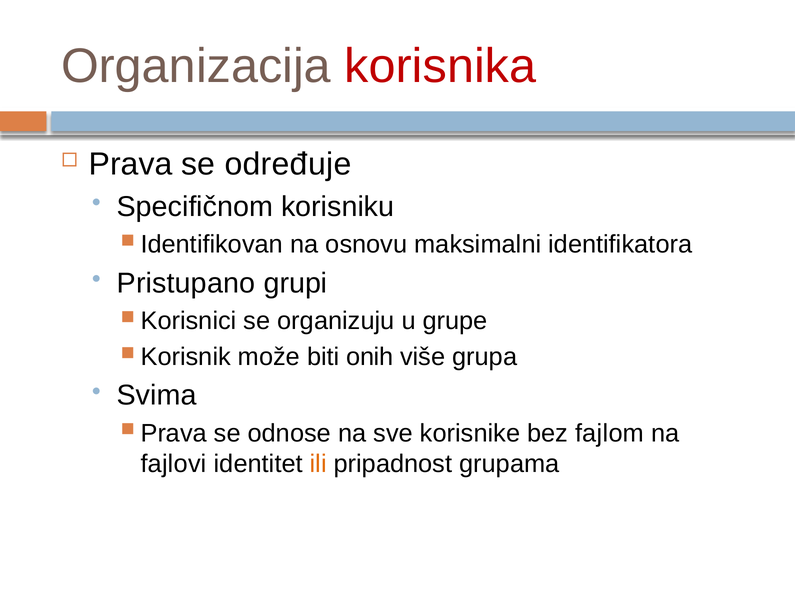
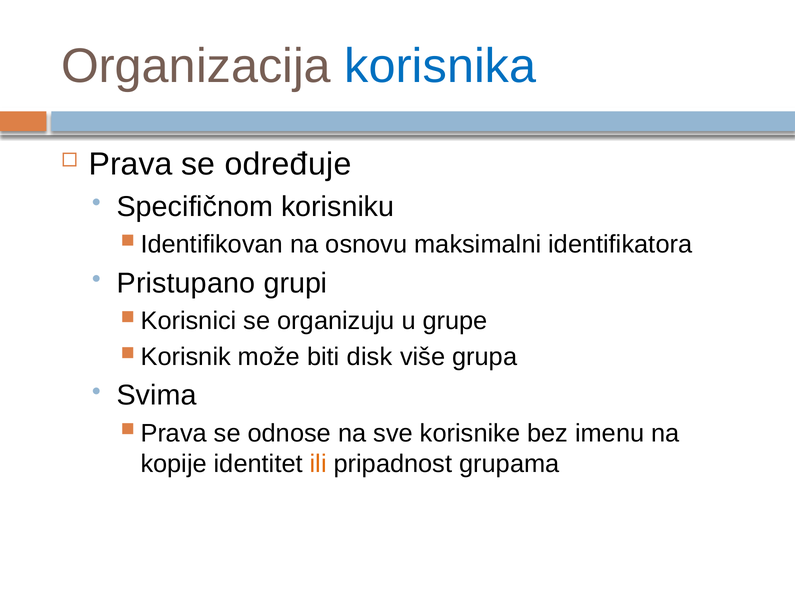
korisnika colour: red -> blue
onih: onih -> disk
fajlom: fajlom -> imenu
fajlovi: fajlovi -> kopije
